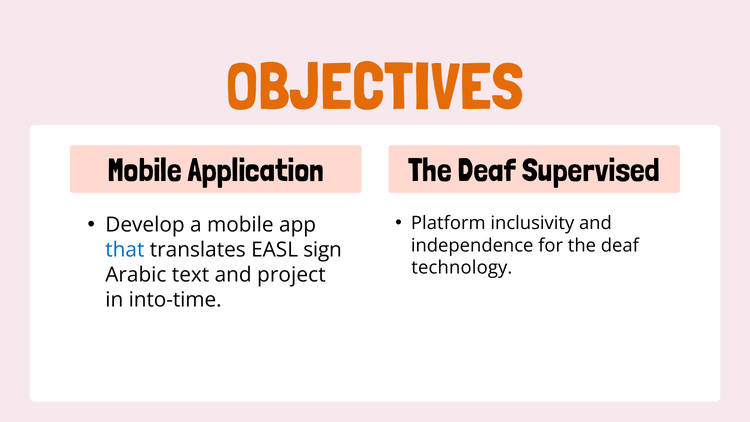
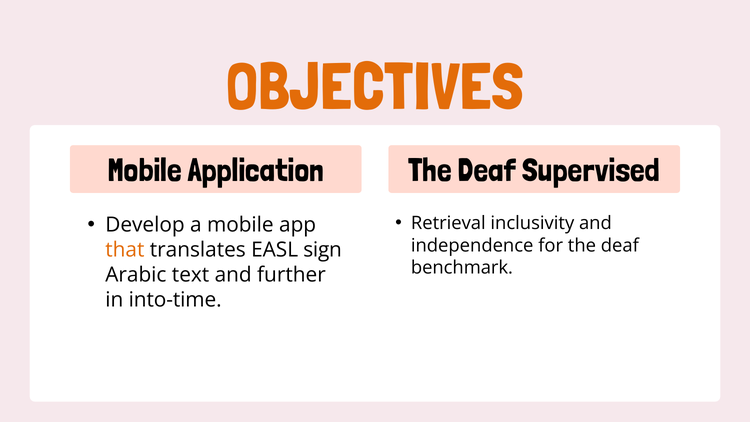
Platform: Platform -> Retrieval
that colour: blue -> orange
technology: technology -> benchmark
project: project -> further
